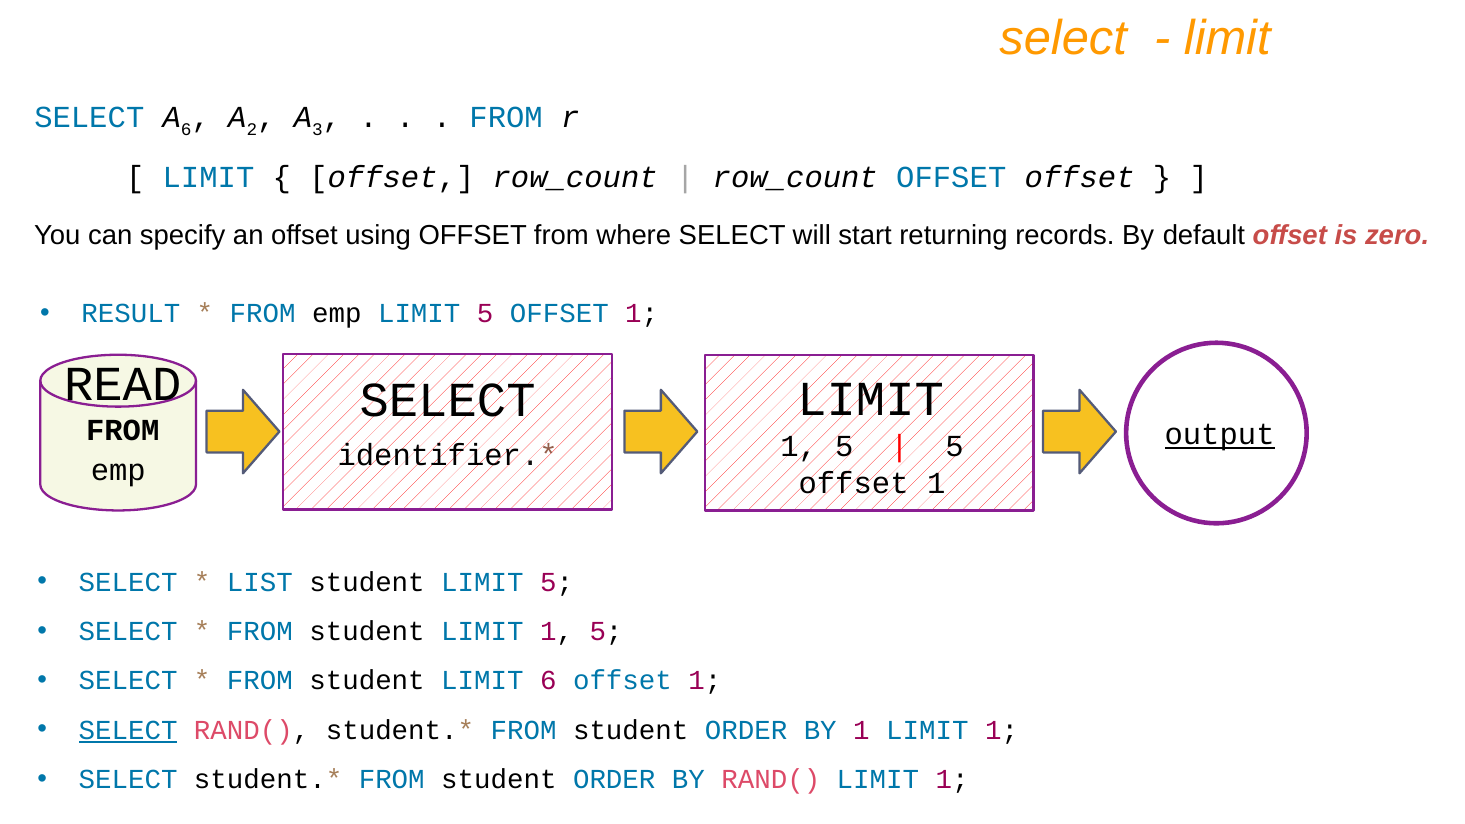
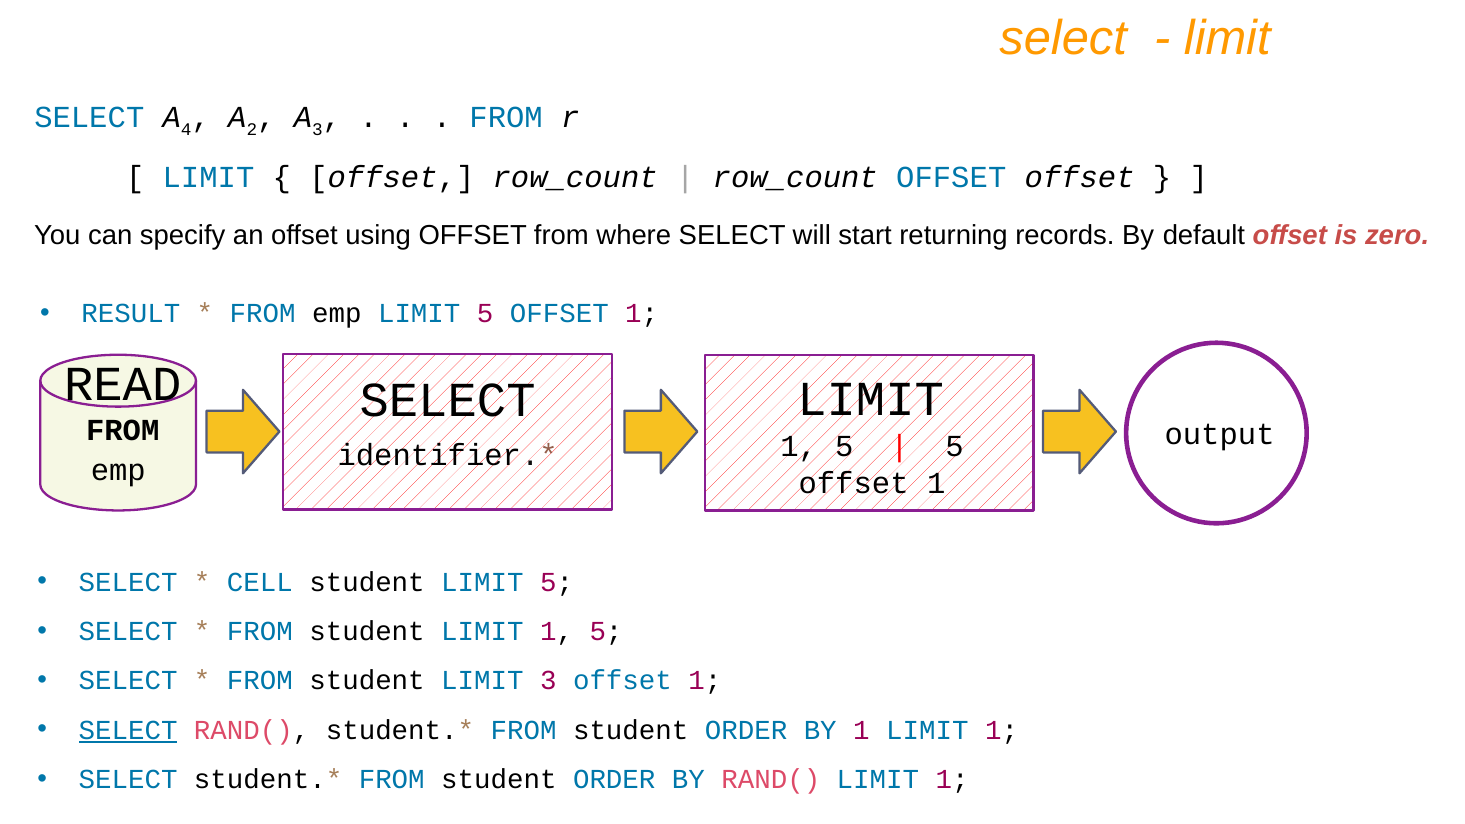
6 at (186, 129): 6 -> 4
output underline: present -> none
LIST: LIST -> CELL
LIMIT 6: 6 -> 3
